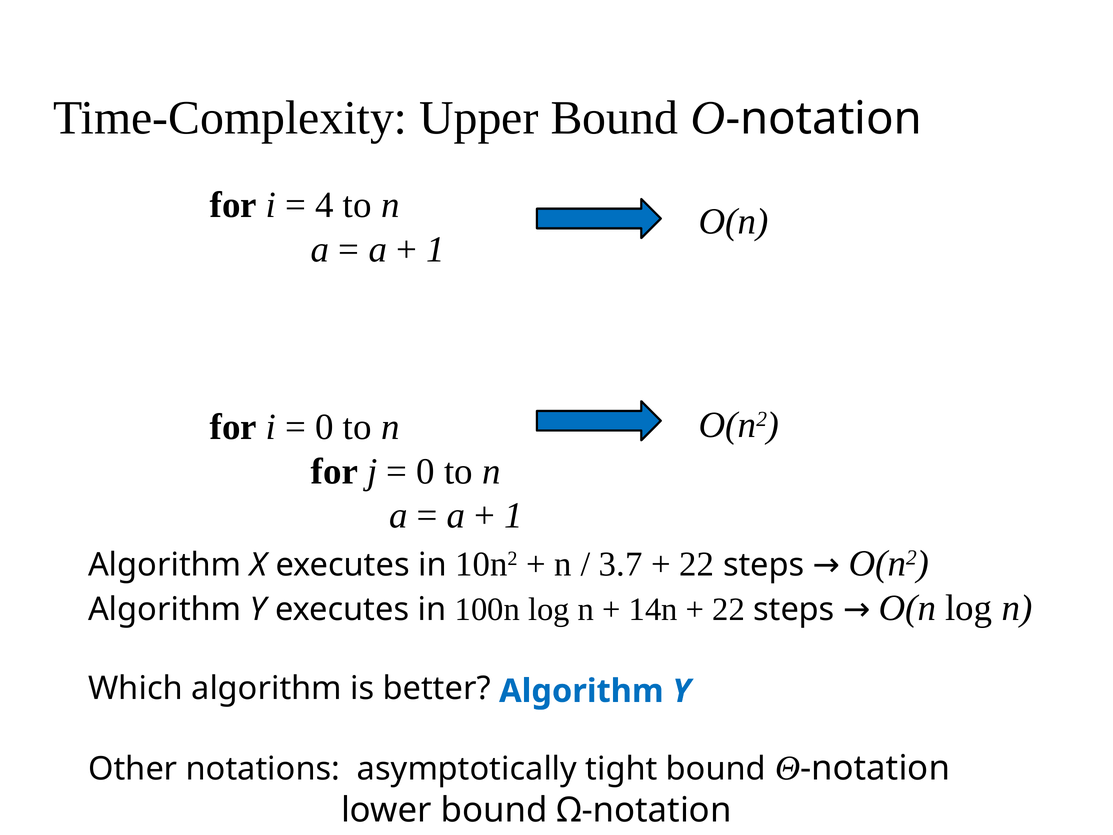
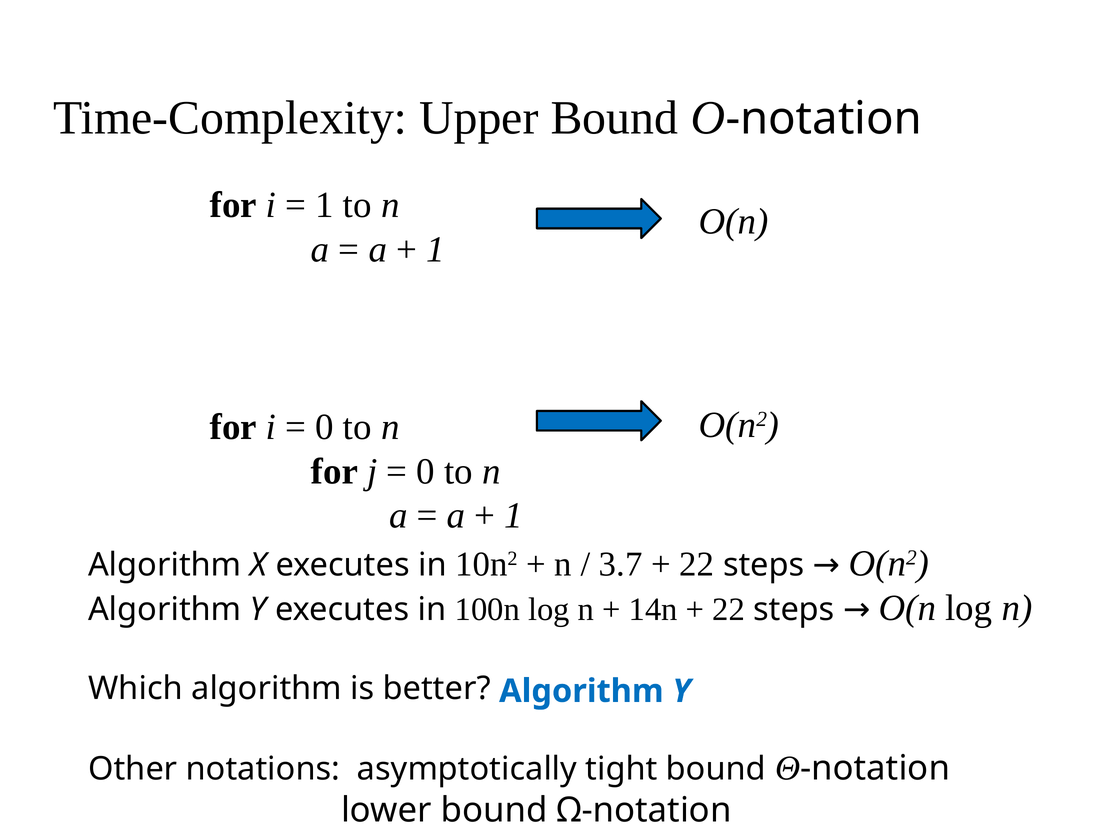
4 at (325, 205): 4 -> 1
